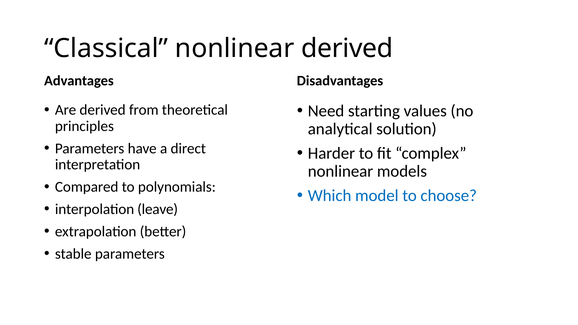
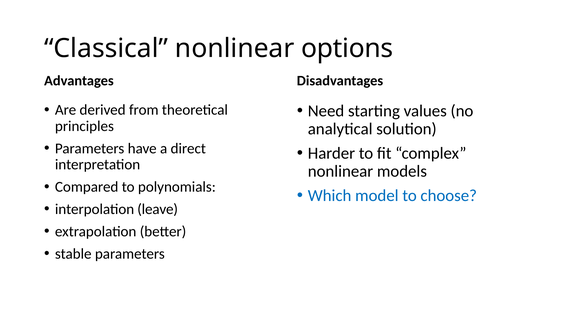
nonlinear derived: derived -> options
